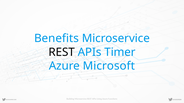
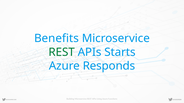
REST at (62, 52) colour: black -> green
Timer: Timer -> Starts
Microsoft: Microsoft -> Responds
